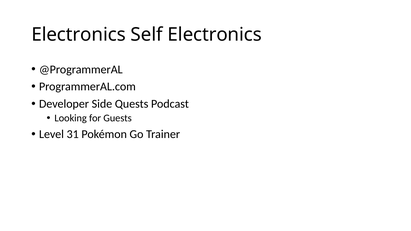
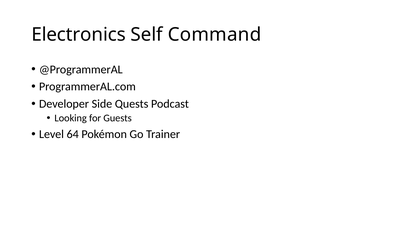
Self Electronics: Electronics -> Command
31: 31 -> 64
